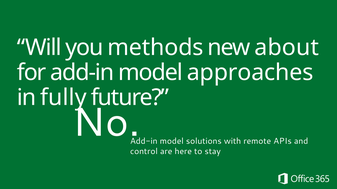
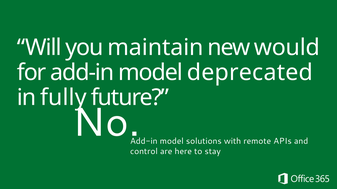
methods: methods -> maintain
about: about -> would
approaches: approaches -> deprecated
